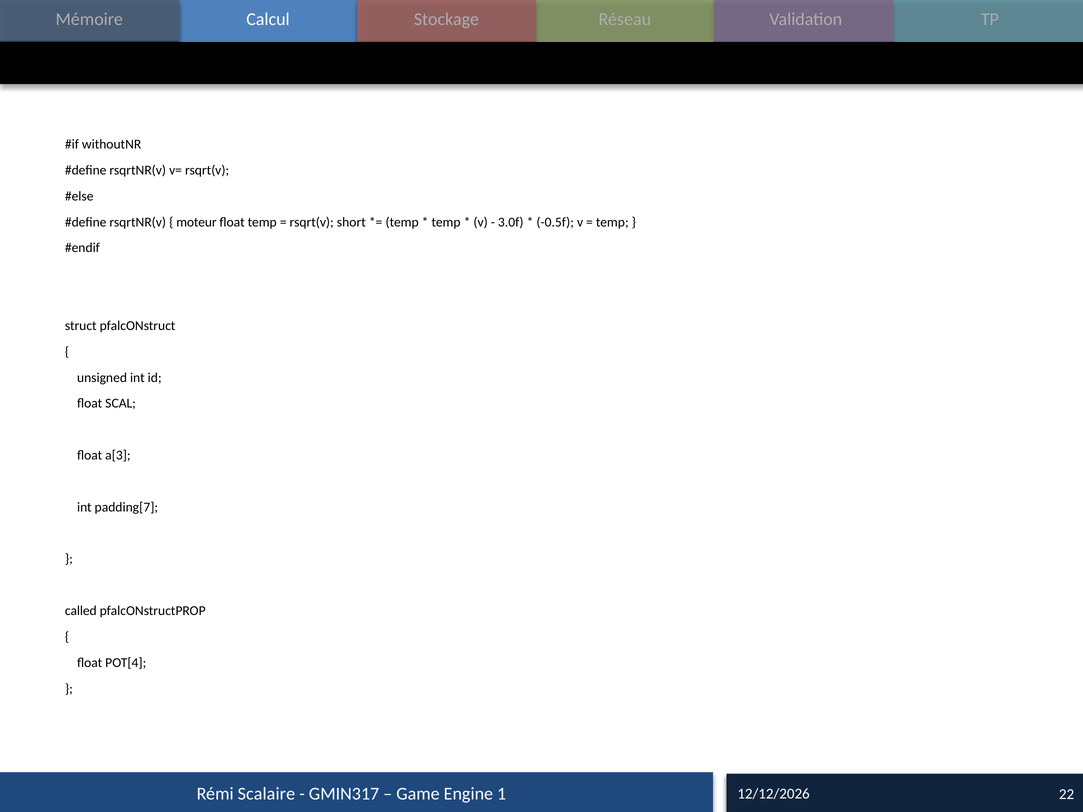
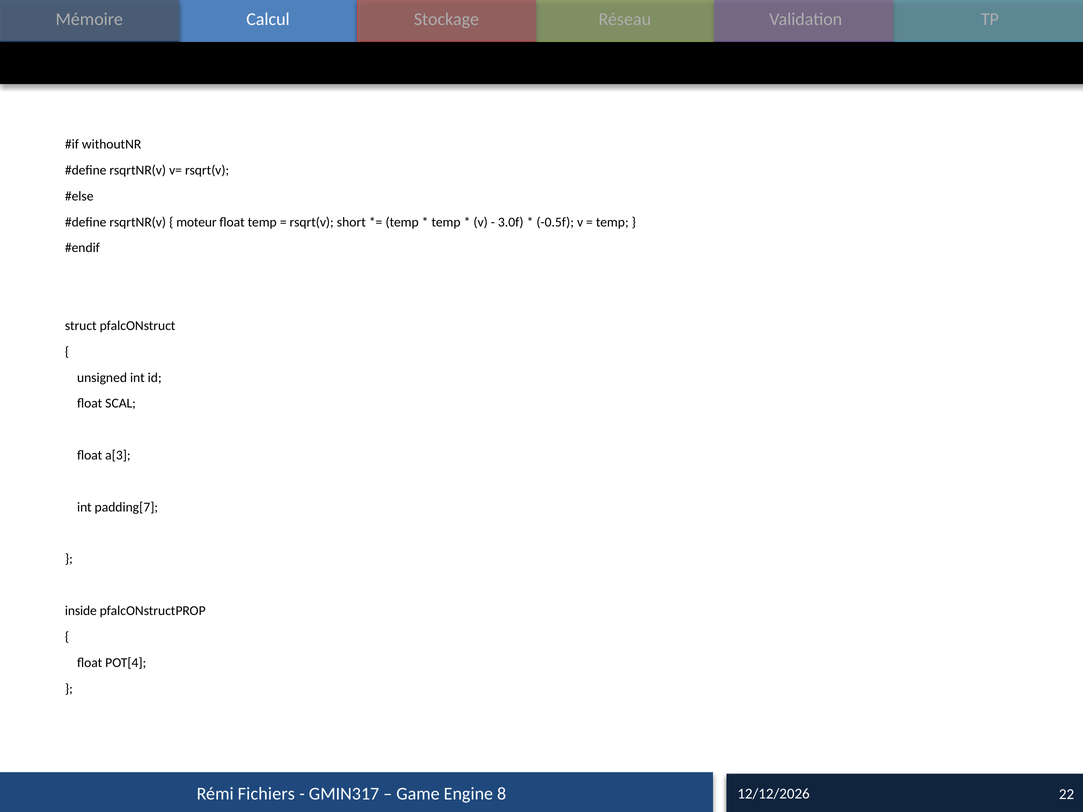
called: called -> inside
Scalaire: Scalaire -> Fichiers
1: 1 -> 8
